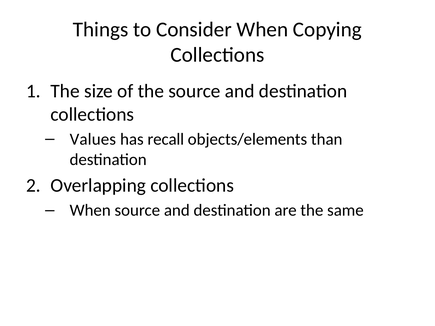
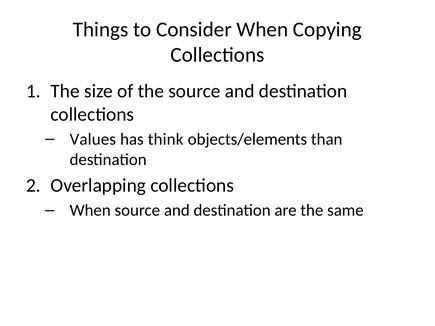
recall: recall -> think
